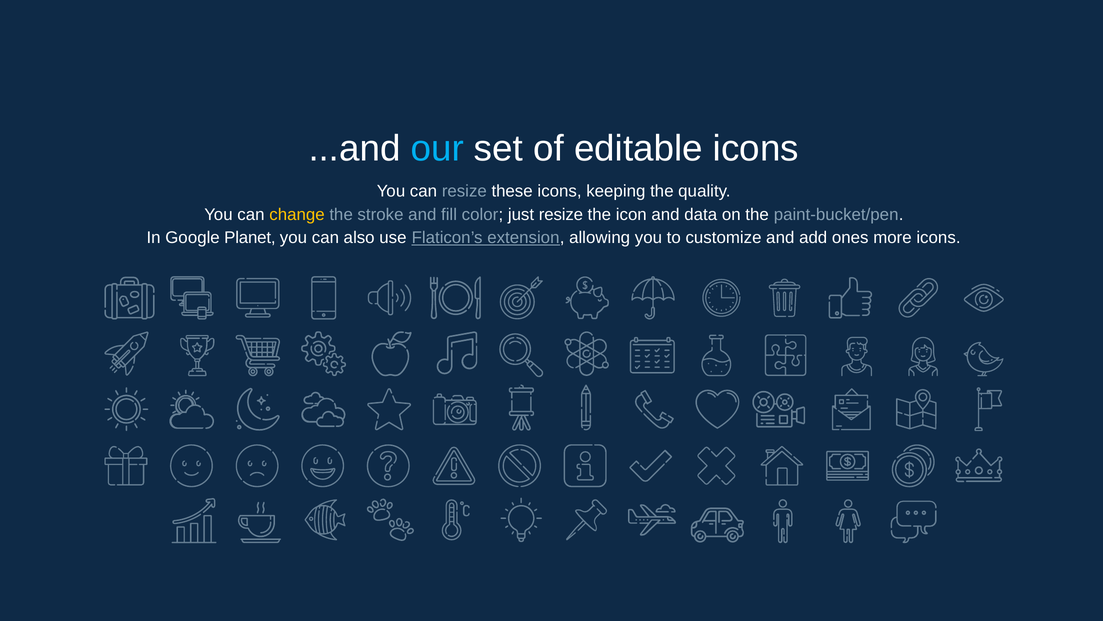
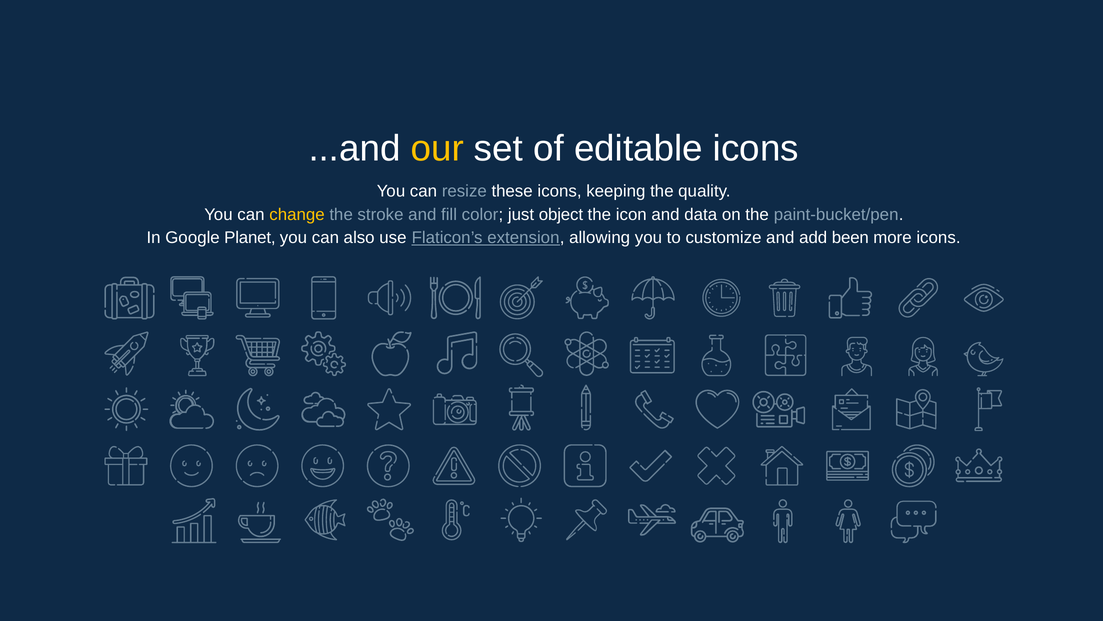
our colour: light blue -> yellow
just resize: resize -> object
ones: ones -> been
